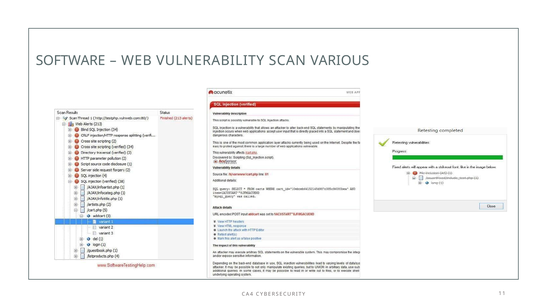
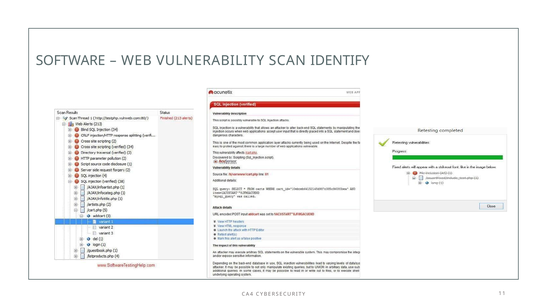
VARIOUS: VARIOUS -> IDENTIFY
